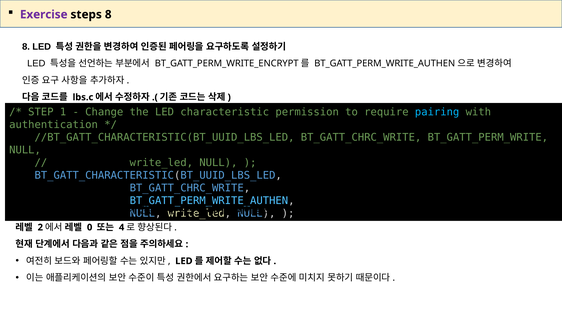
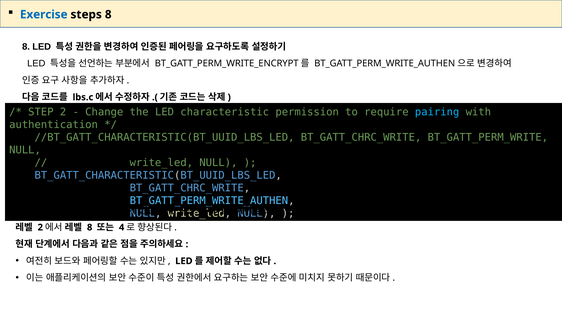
Exercise colour: purple -> blue
STEP 1: 1 -> 2
0 at (90, 227): 0 -> 8
